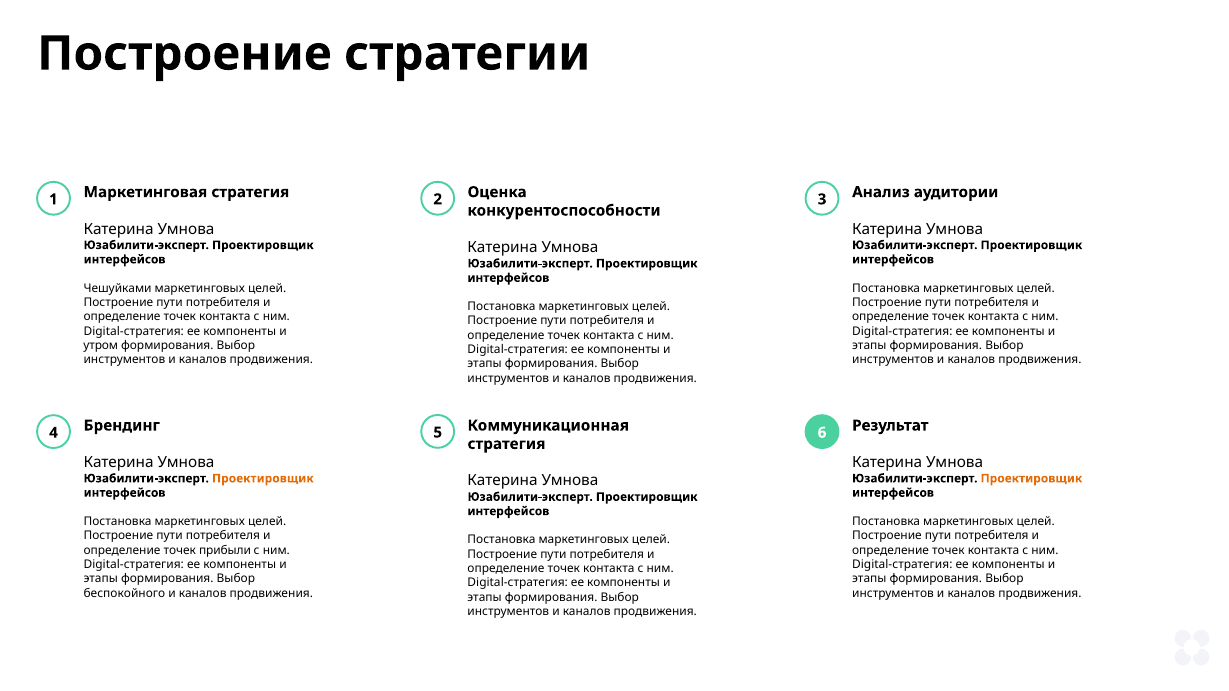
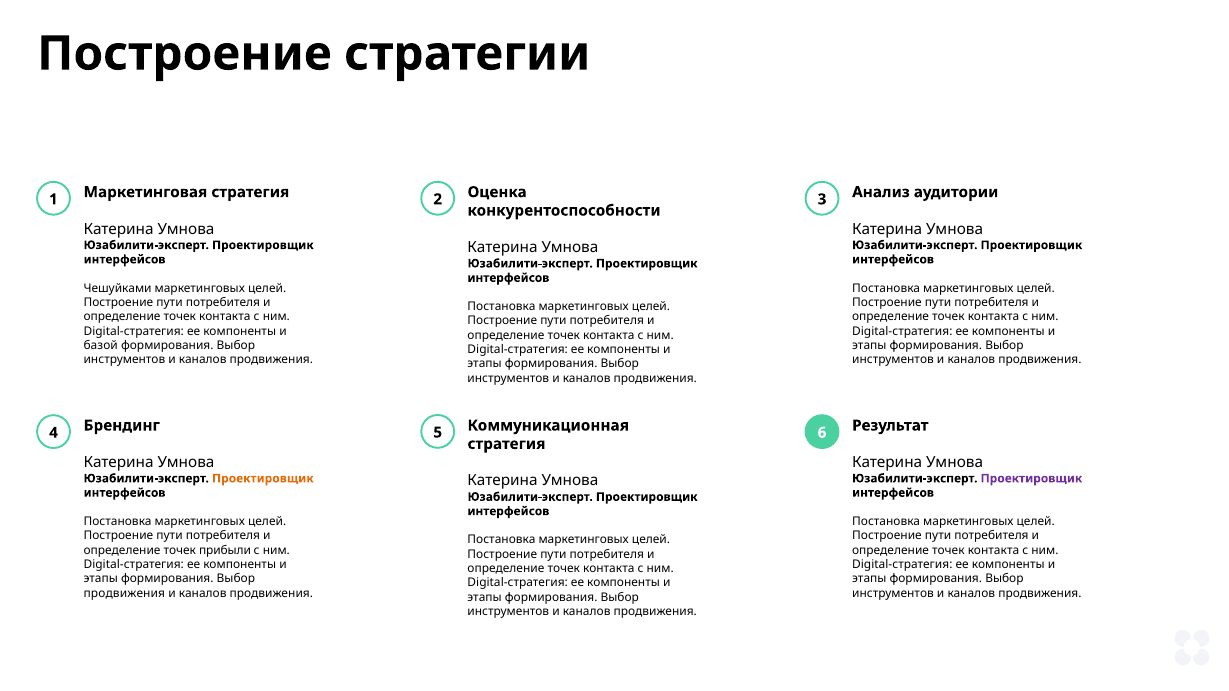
утром: утром -> базой
Проектировщик at (1031, 479) colour: orange -> purple
беспокойного at (124, 593): беспокойного -> продвижения
